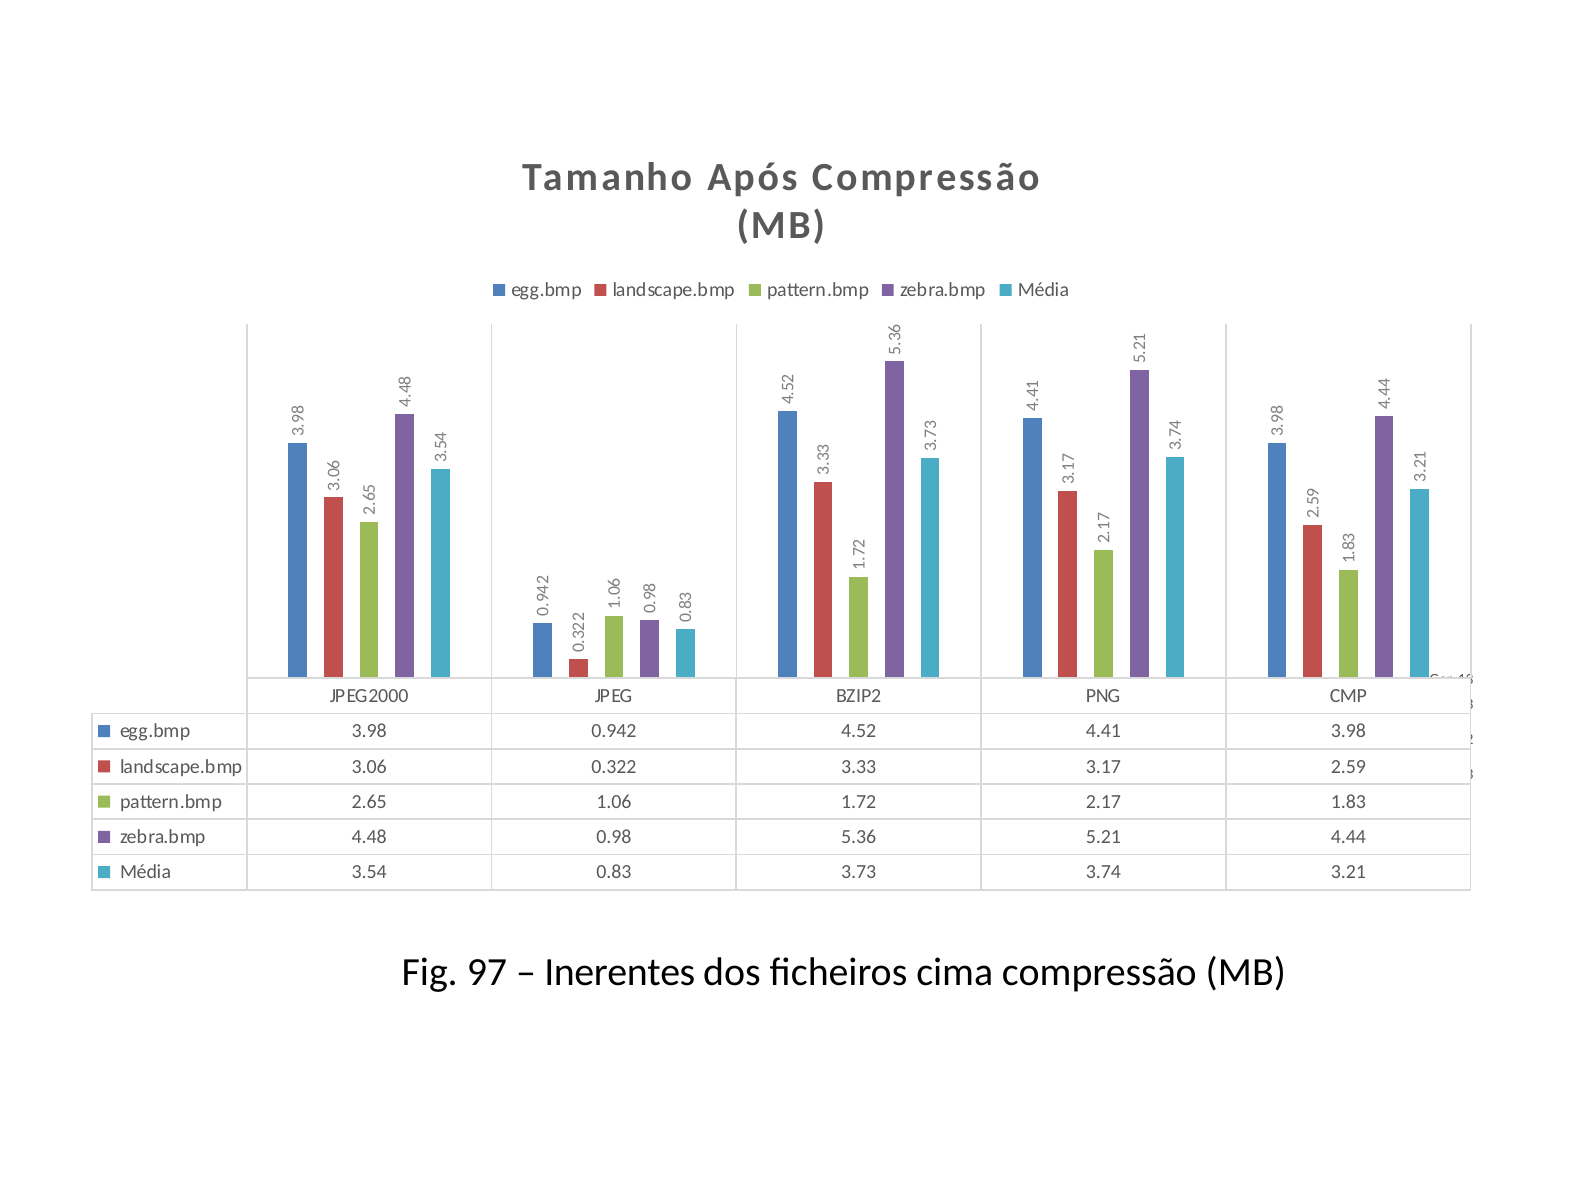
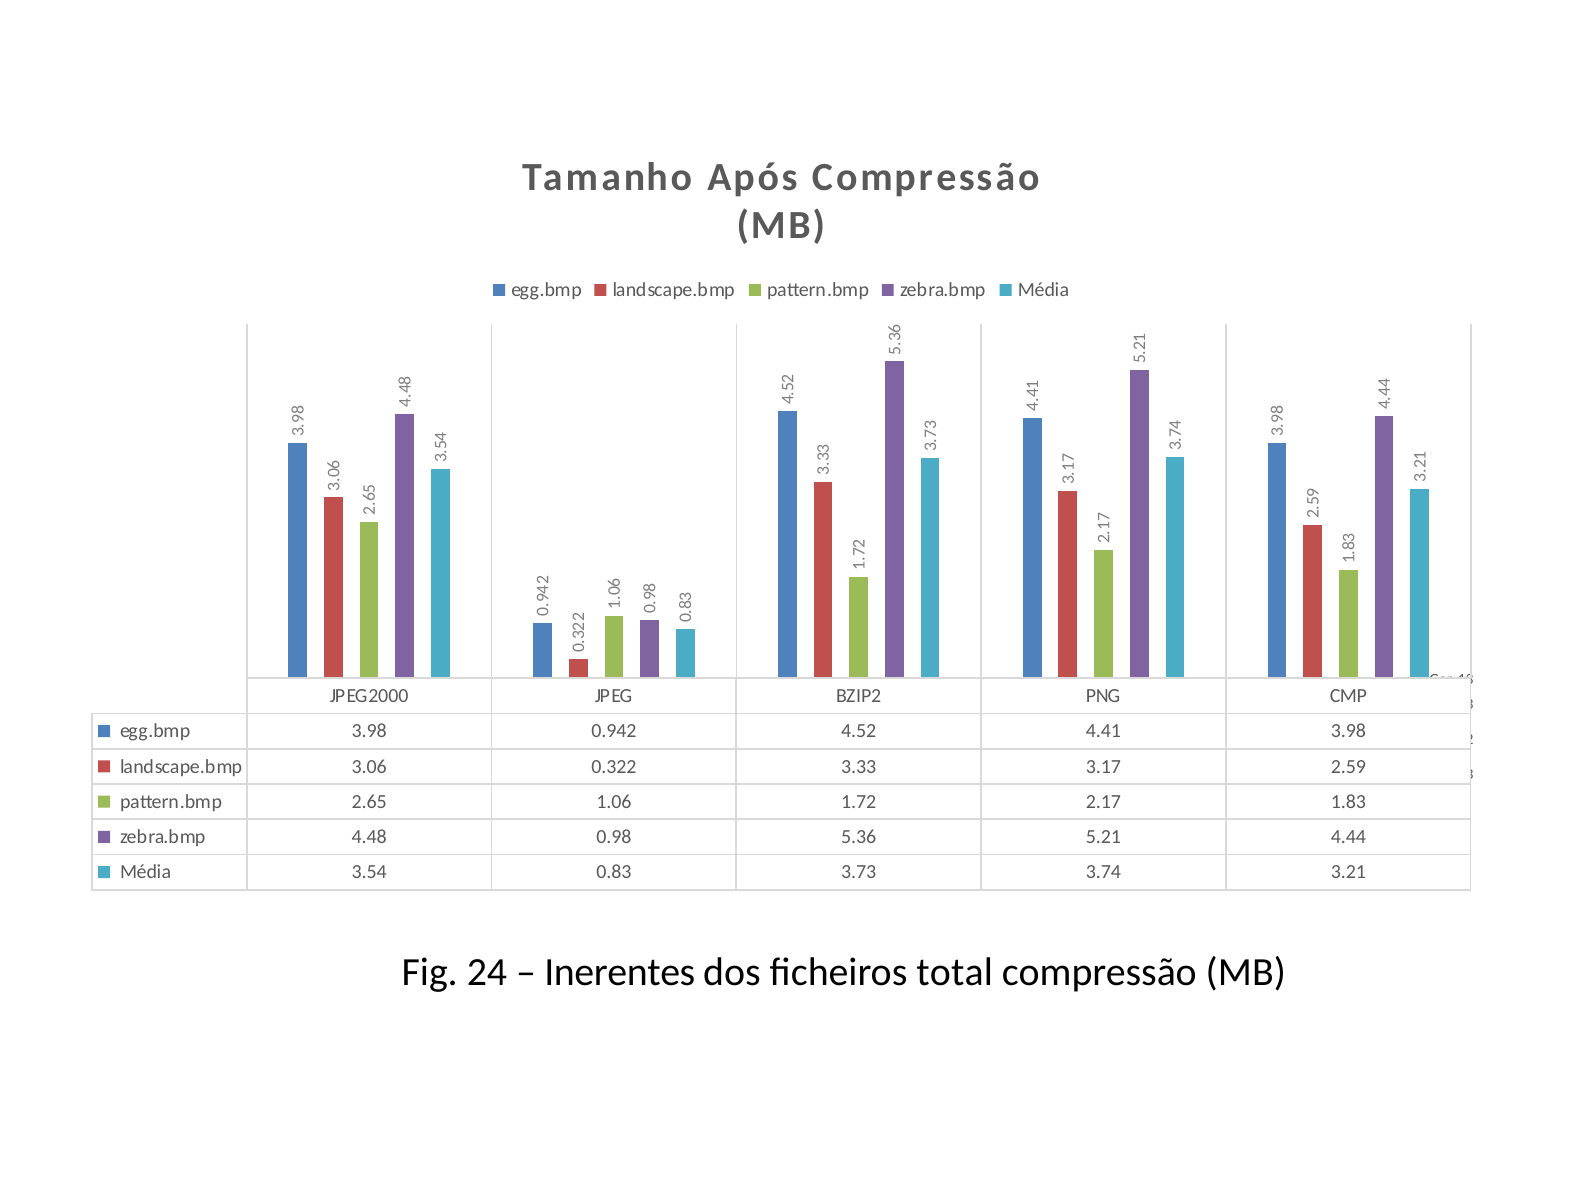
97: 97 -> 24
cima: cima -> total
